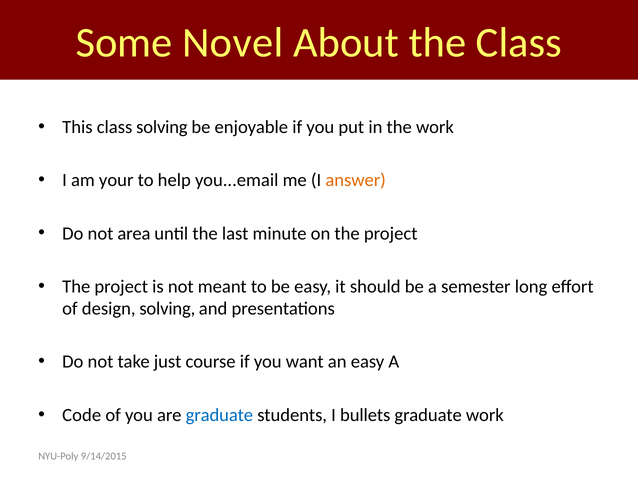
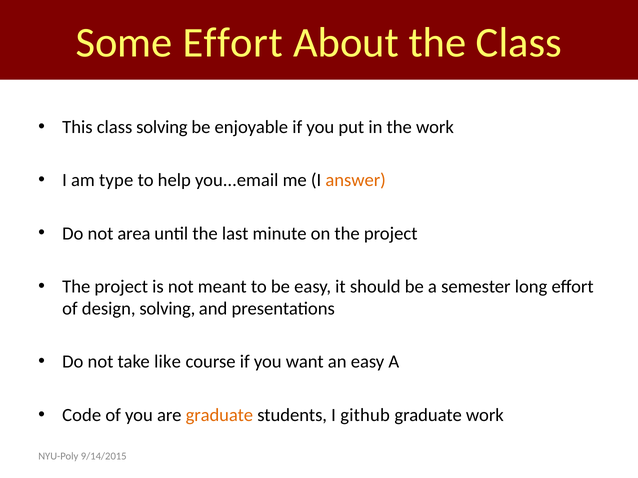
Some Novel: Novel -> Effort
your: your -> type
just: just -> like
graduate at (219, 415) colour: blue -> orange
bullets: bullets -> github
